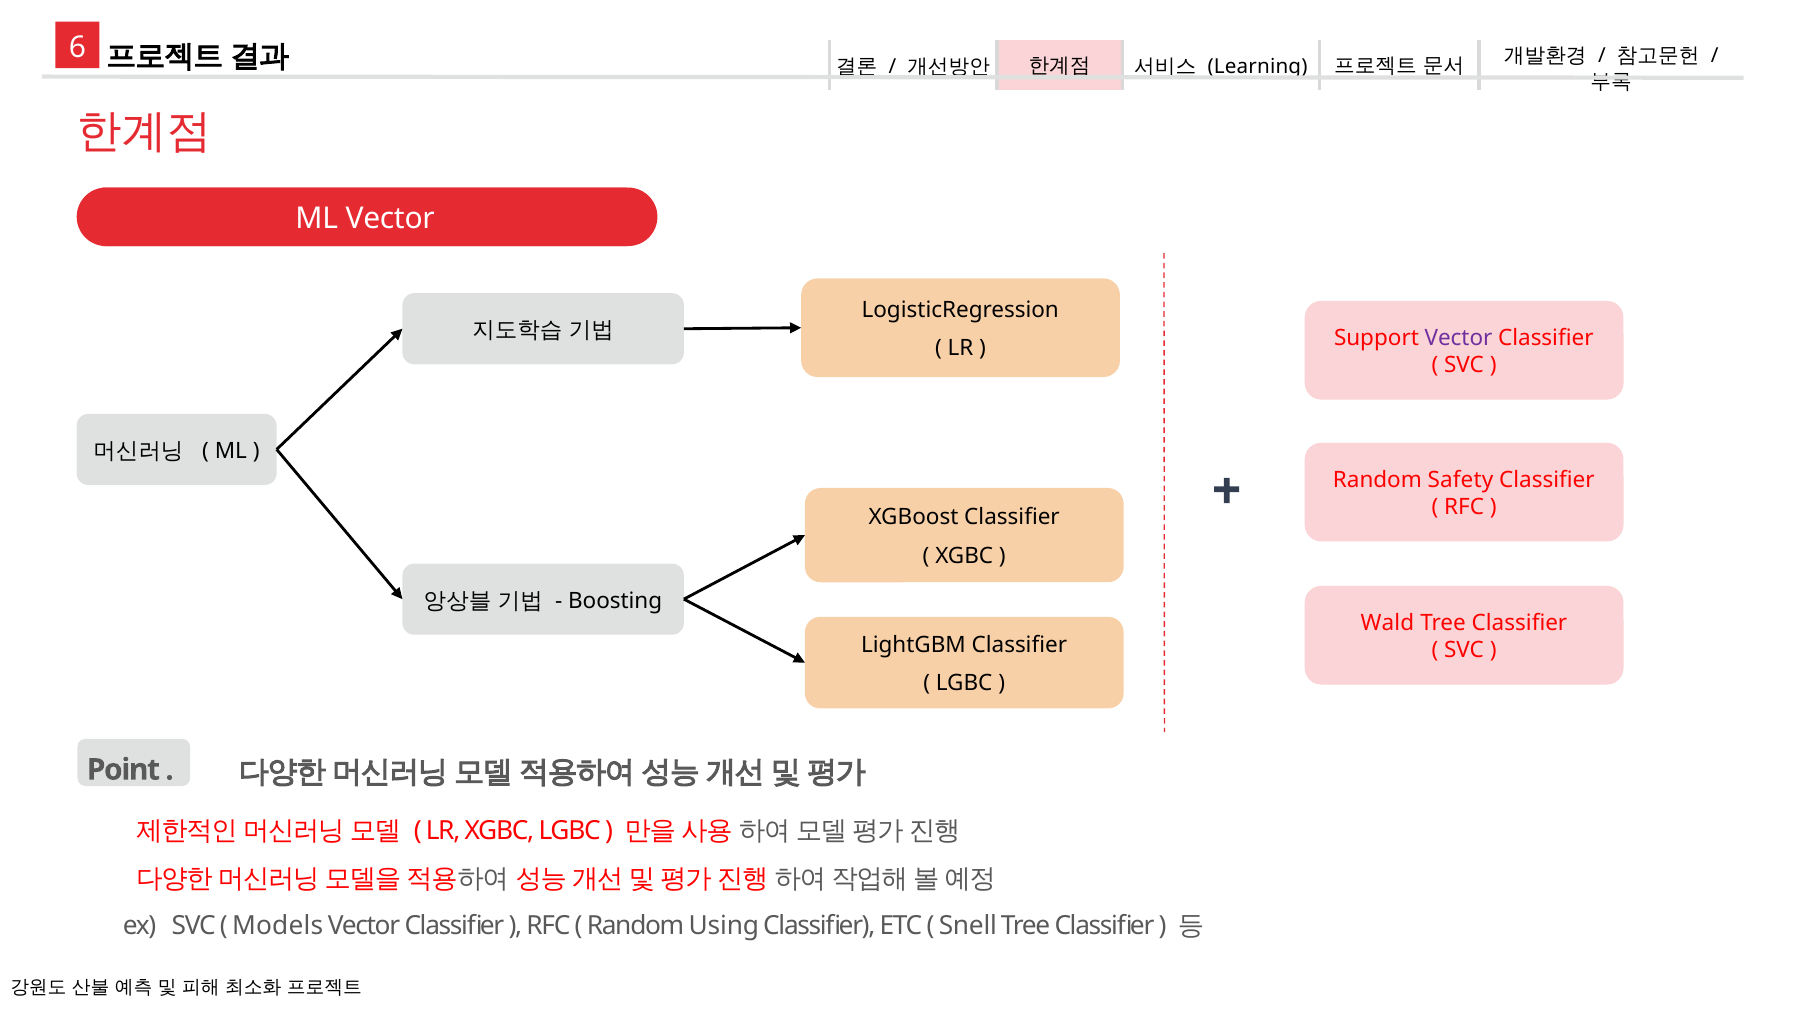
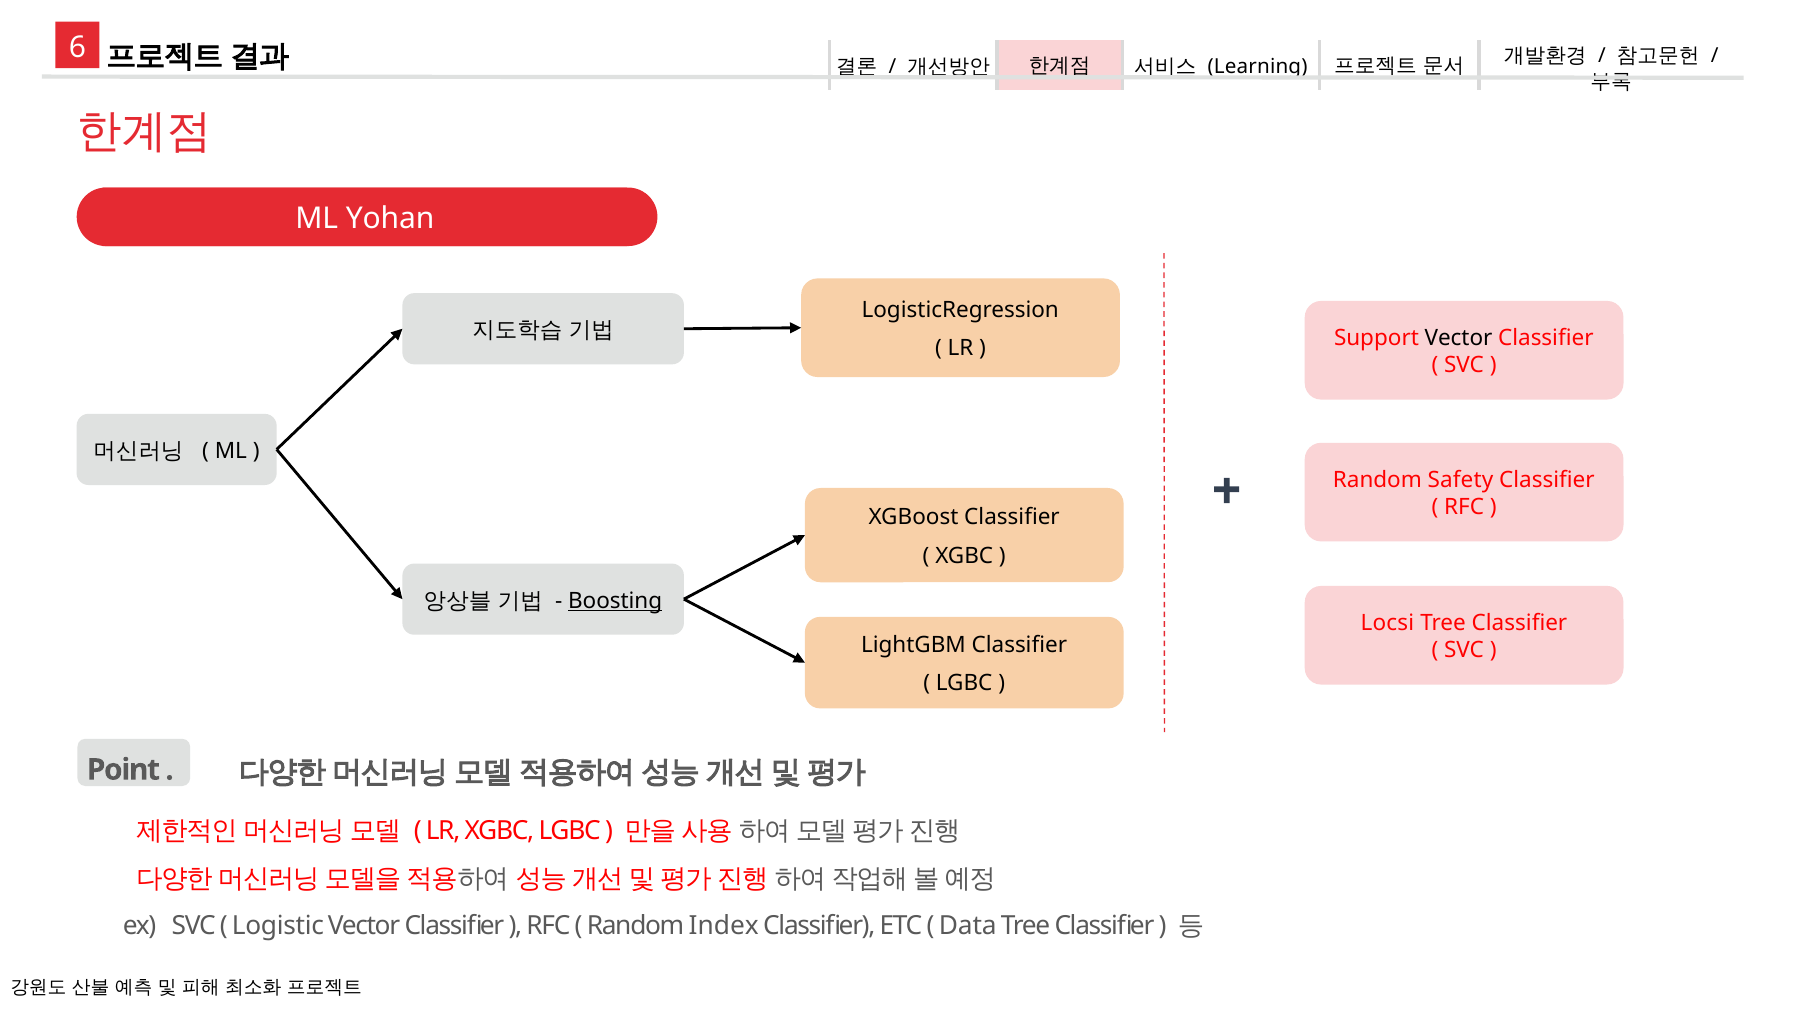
ML Vector: Vector -> Yohan
Vector at (1459, 338) colour: purple -> black
Boosting underline: none -> present
Wald: Wald -> Locsi
Models: Models -> Logistic
Using: Using -> Index
Snell: Snell -> Data
